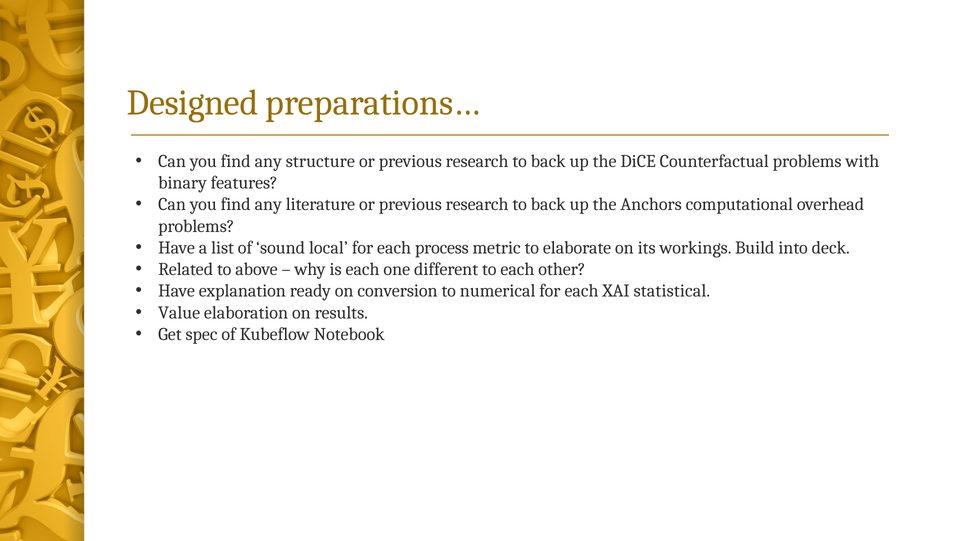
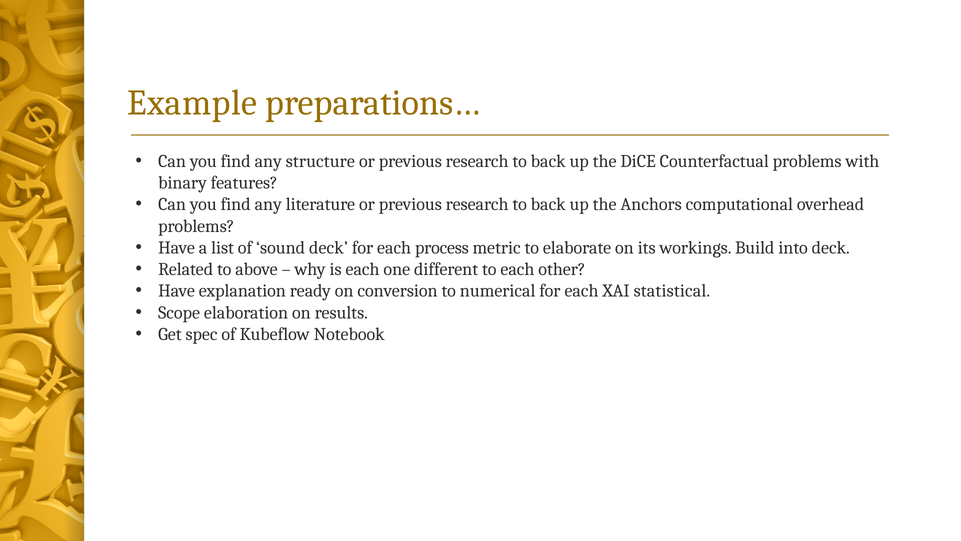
Designed: Designed -> Example
sound local: local -> deck
Value: Value -> Scope
